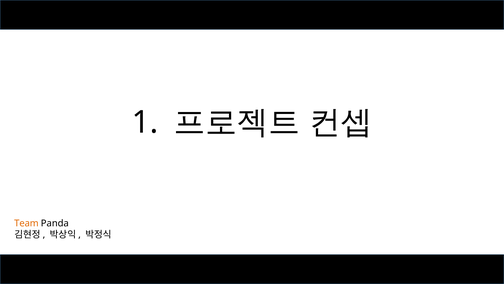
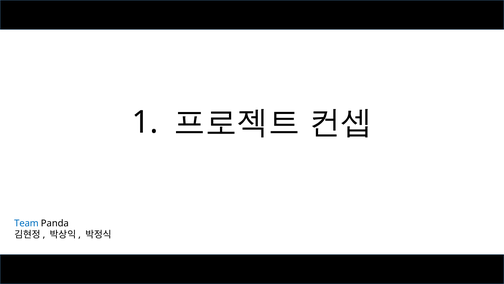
Team colour: orange -> blue
